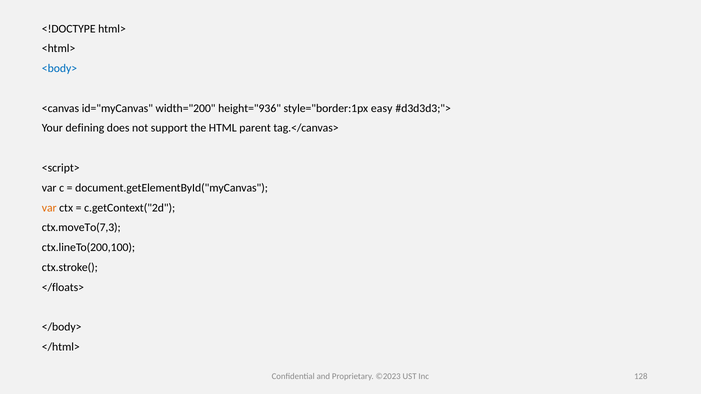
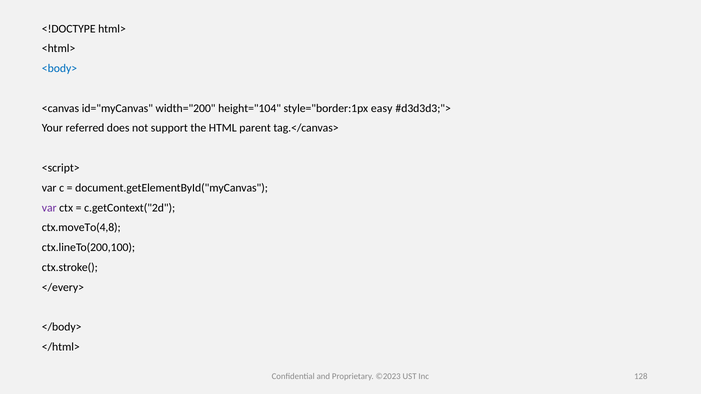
height="936: height="936 -> height="104
defining: defining -> referred
var at (49, 208) colour: orange -> purple
ctx.moveTo(7,3: ctx.moveTo(7,3 -> ctx.moveTo(4,8
</floats>: </floats> -> </every>
